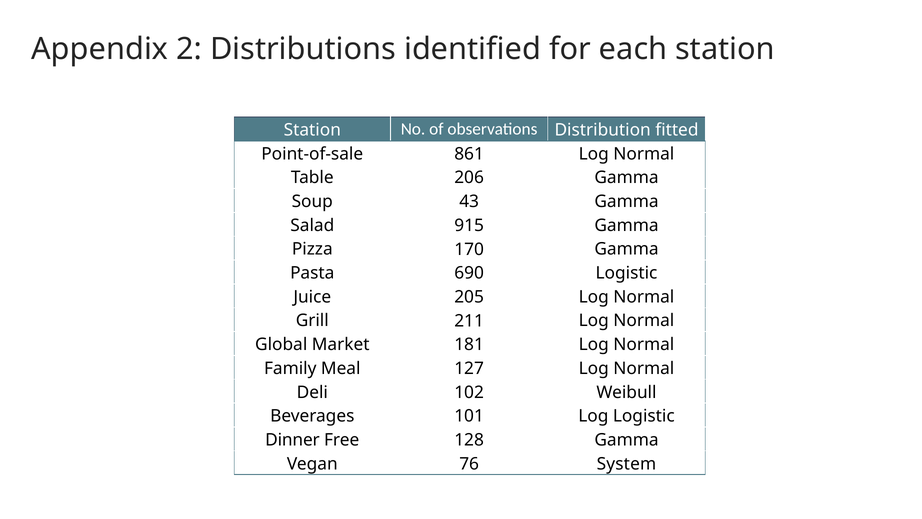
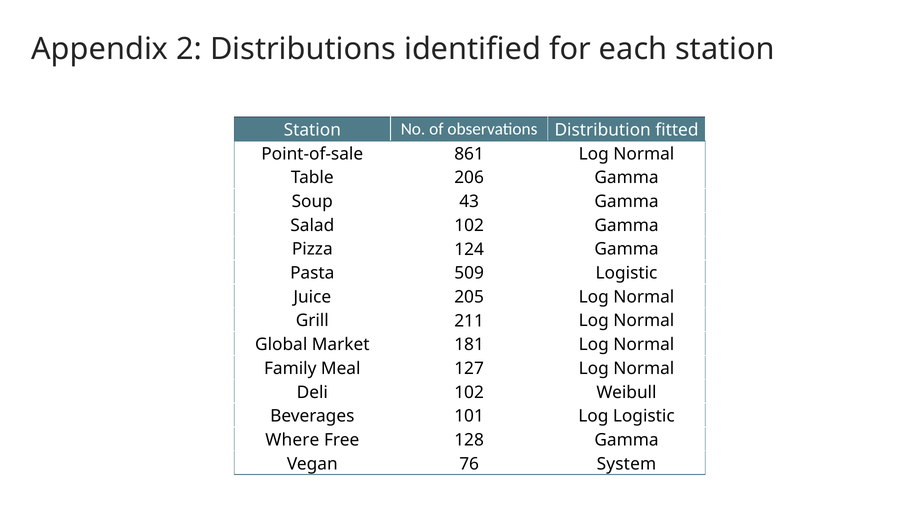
Salad 915: 915 -> 102
170: 170 -> 124
690: 690 -> 509
Dinner: Dinner -> Where
